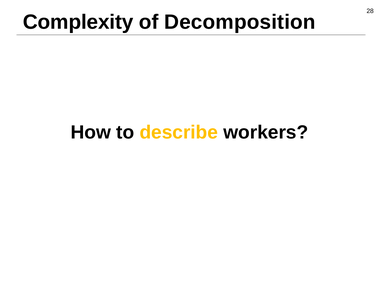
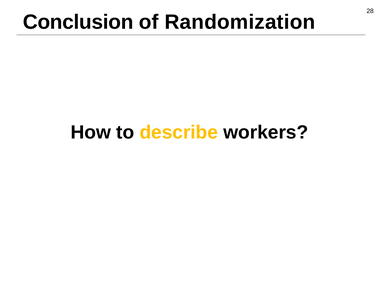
Complexity: Complexity -> Conclusion
Decomposition: Decomposition -> Randomization
